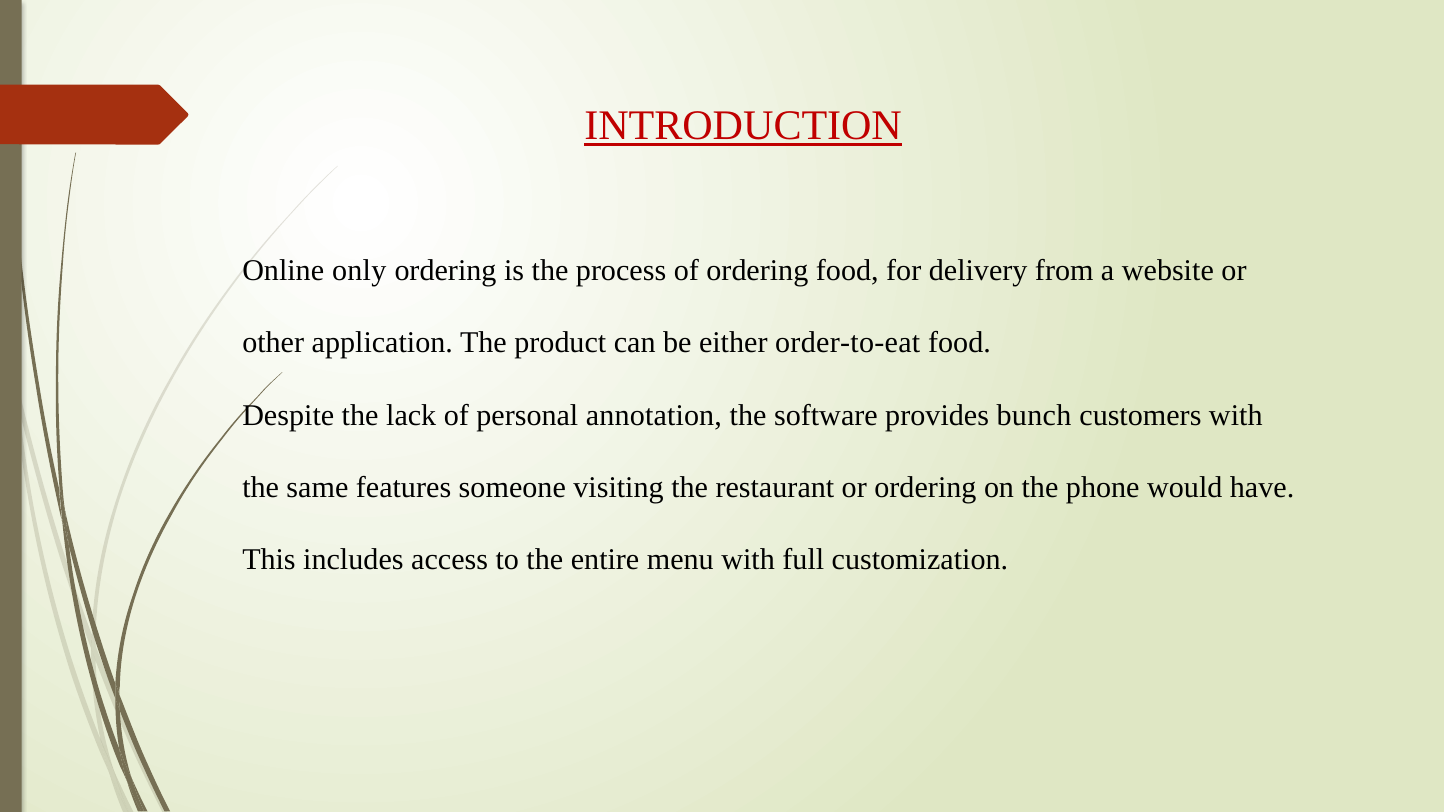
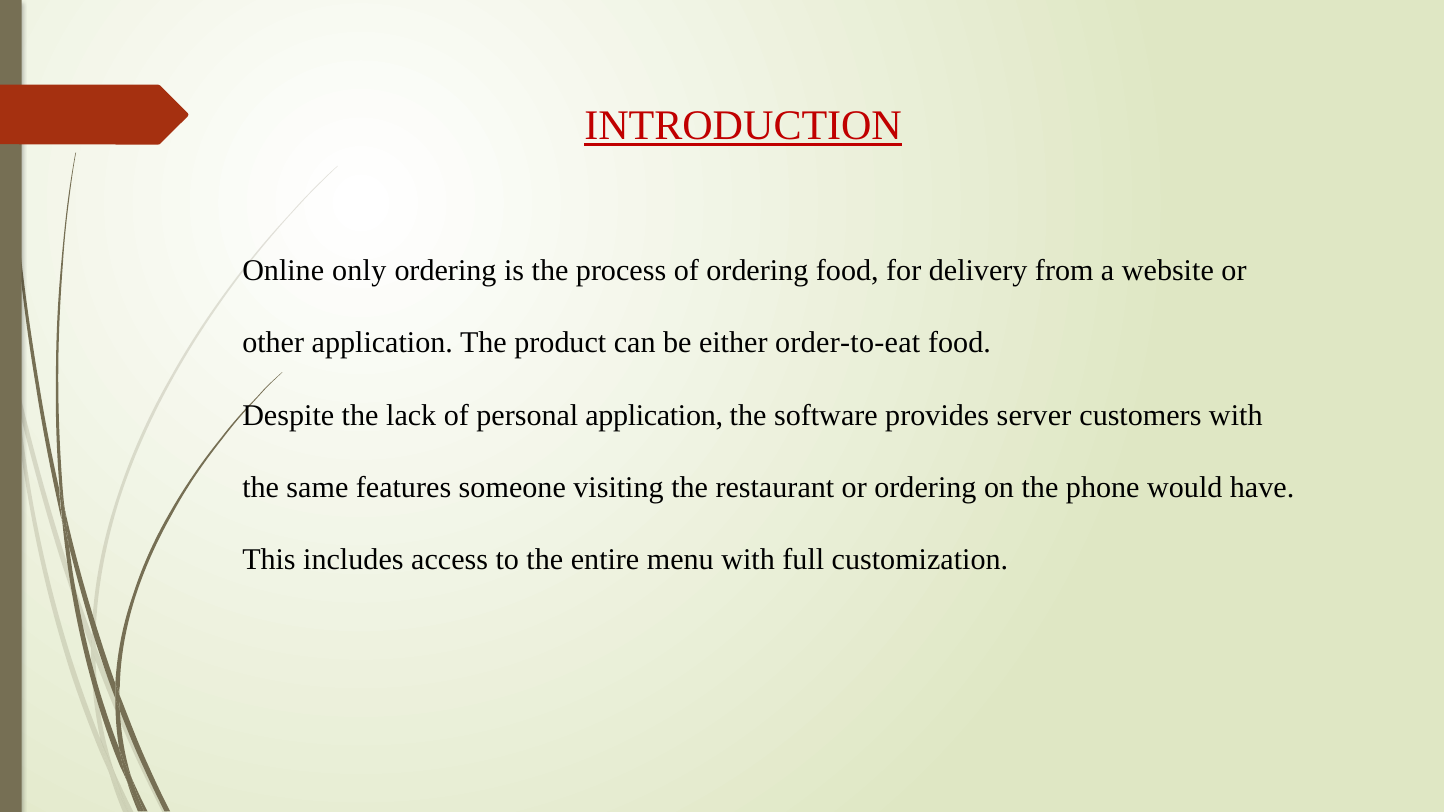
personal annotation: annotation -> application
bunch: bunch -> server
